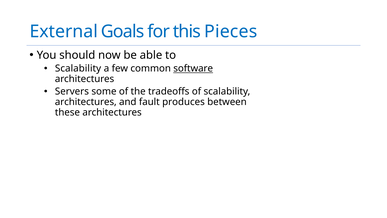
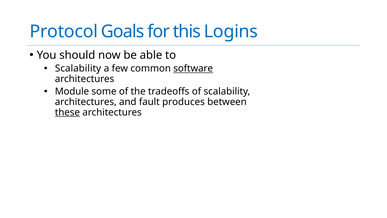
External: External -> Protocol
Pieces: Pieces -> Logins
Servers: Servers -> Module
these underline: none -> present
